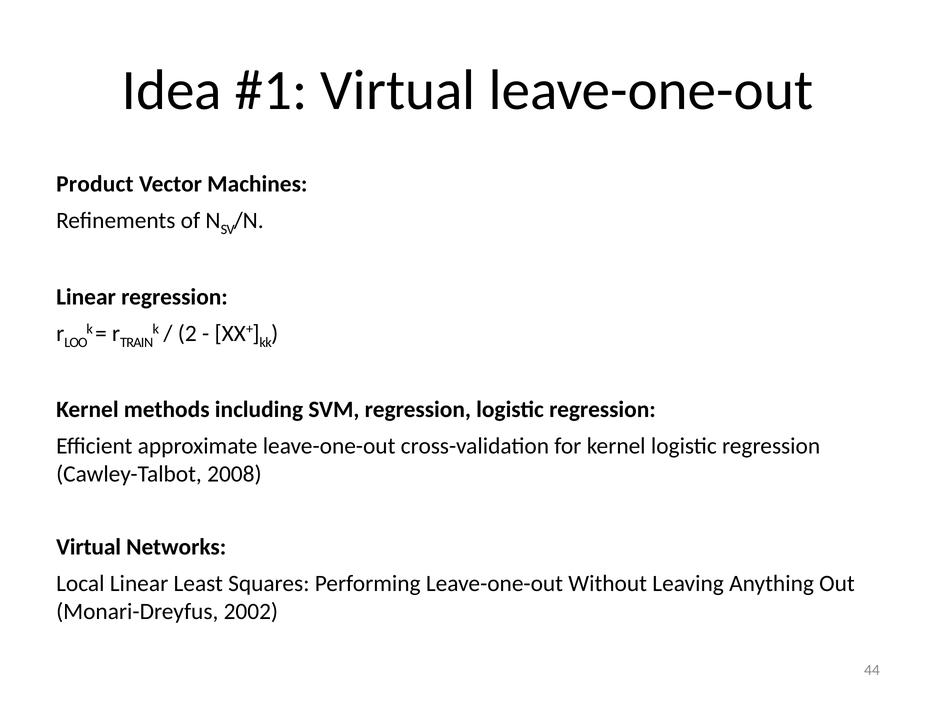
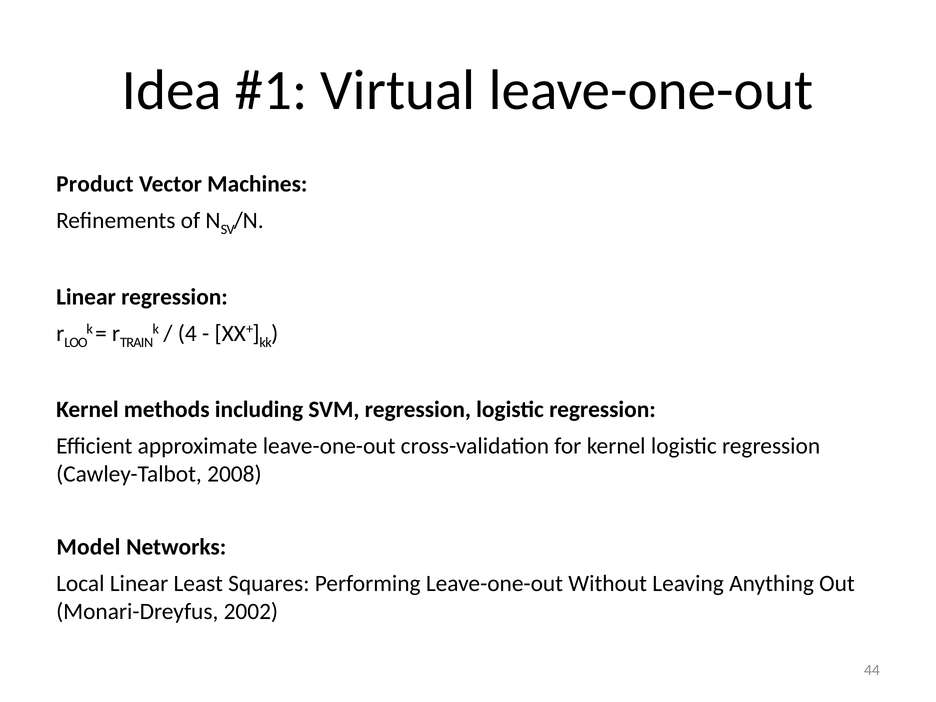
2: 2 -> 4
Virtual at (89, 547): Virtual -> Model
